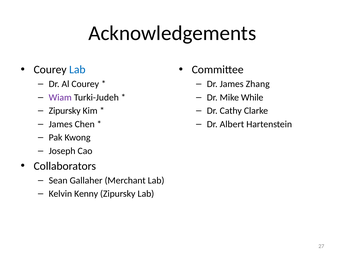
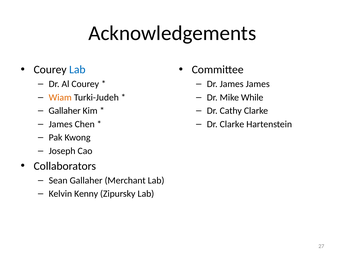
James Zhang: Zhang -> James
Wiam colour: purple -> orange
Zipursky at (65, 111): Zipursky -> Gallaher
Dr Albert: Albert -> Clarke
